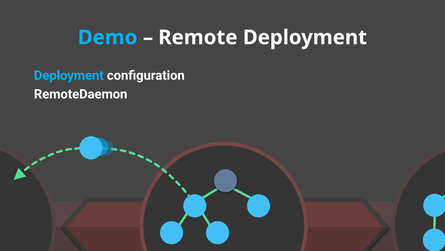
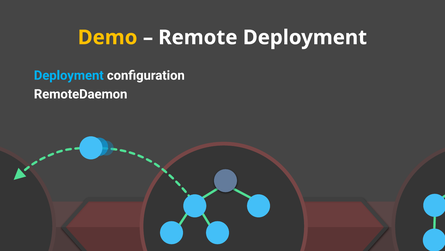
Demo colour: light blue -> yellow
